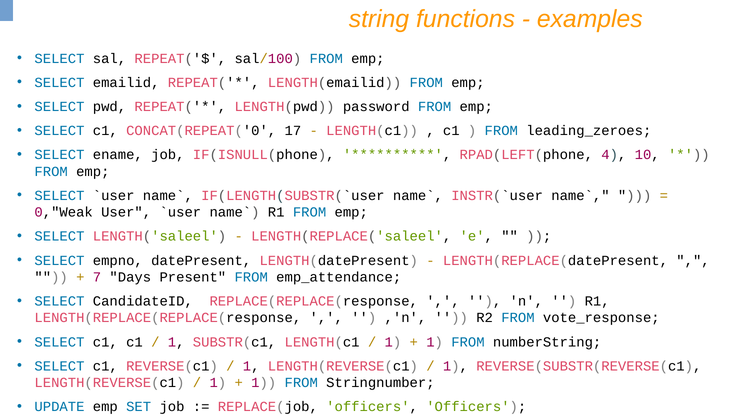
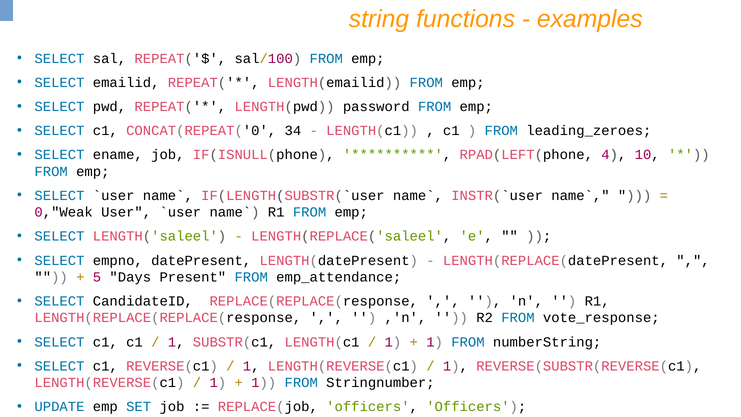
17: 17 -> 34
7: 7 -> 5
